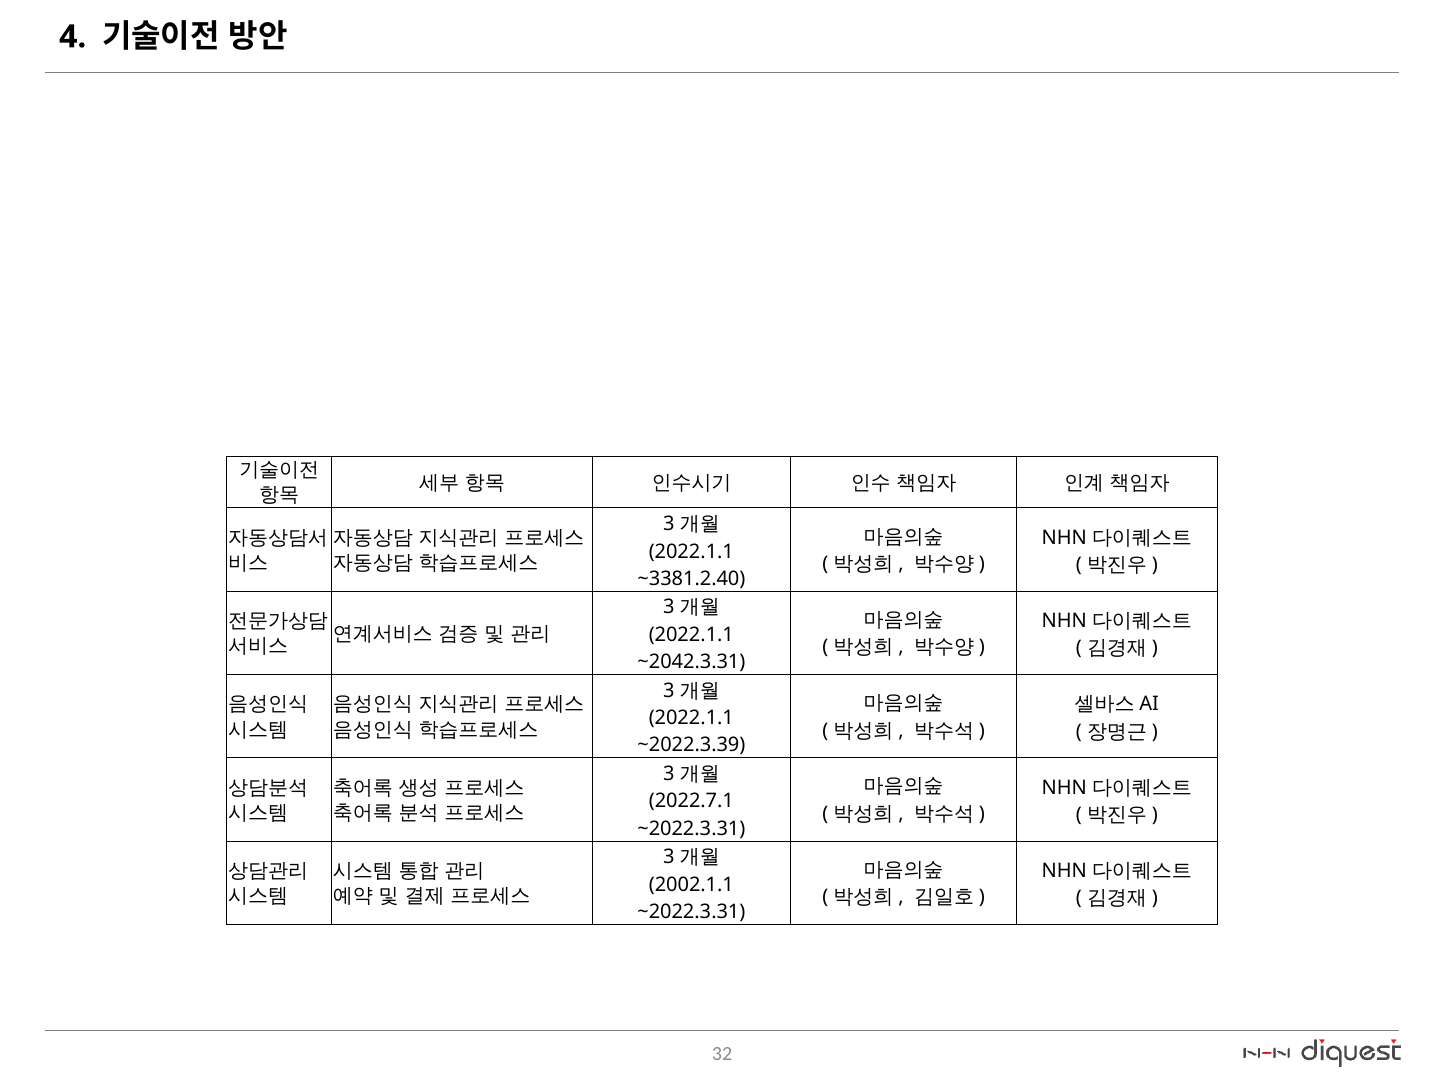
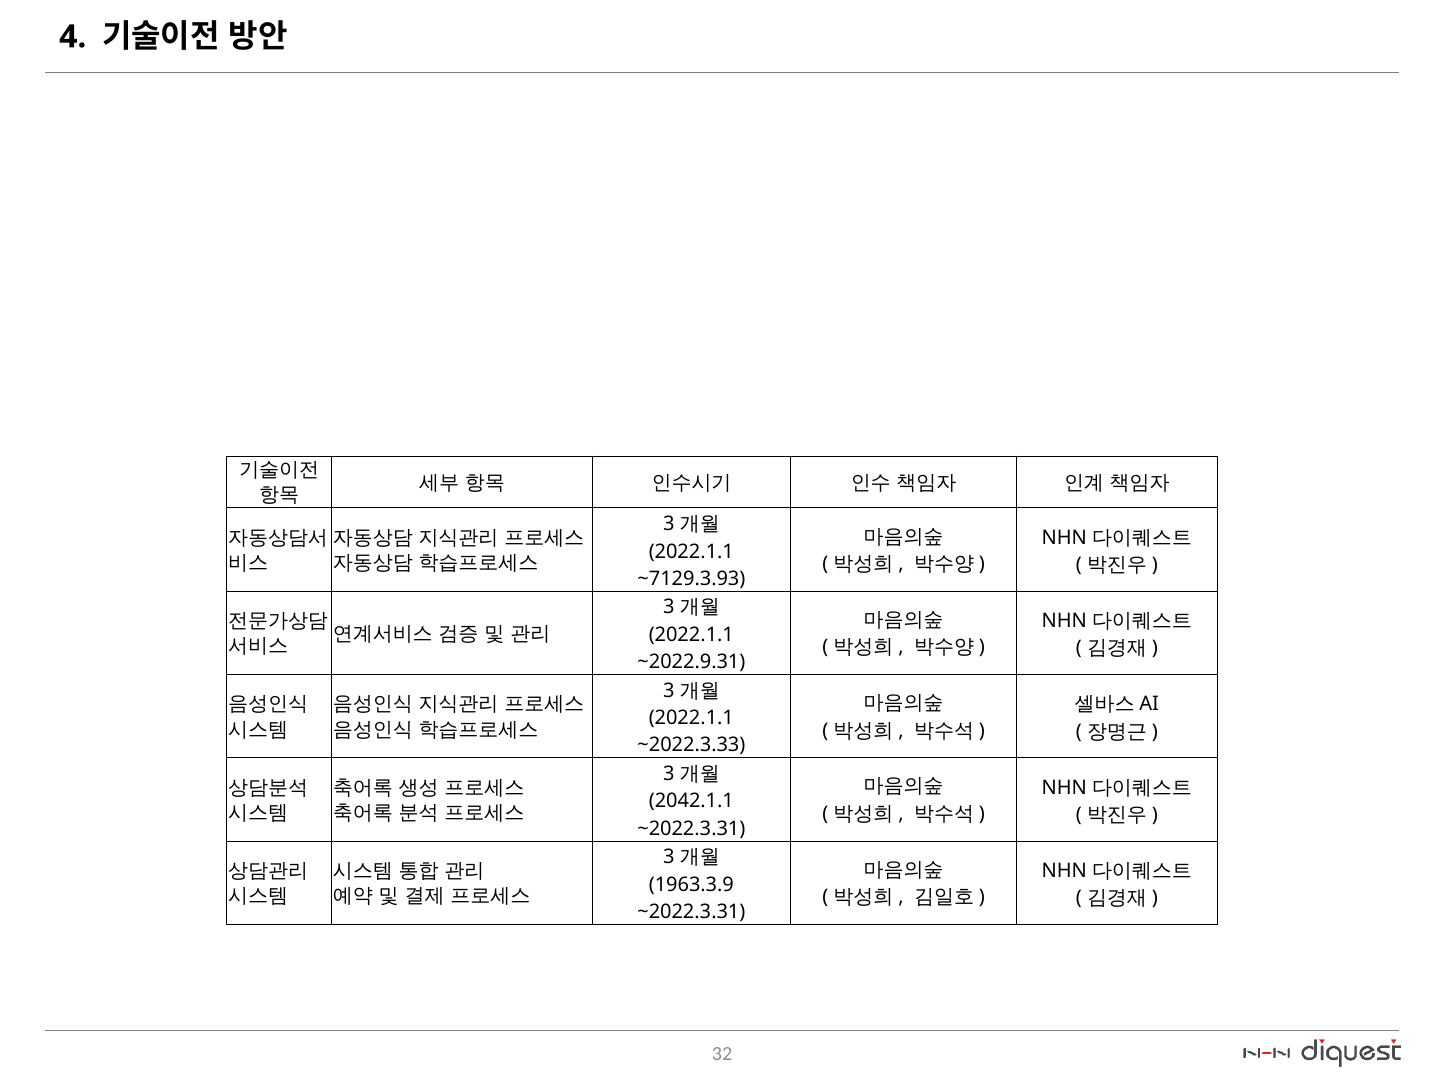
~3381.2.40: ~3381.2.40 -> ~7129.3.93
~2042.3.31: ~2042.3.31 -> ~2022.9.31
~2022.3.39: ~2022.3.39 -> ~2022.3.33
2022.7.1: 2022.7.1 -> 2042.1.1
2002.1.1: 2002.1.1 -> 1963.3.9
